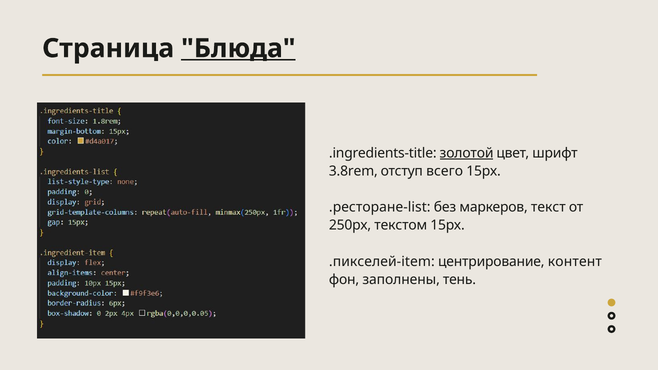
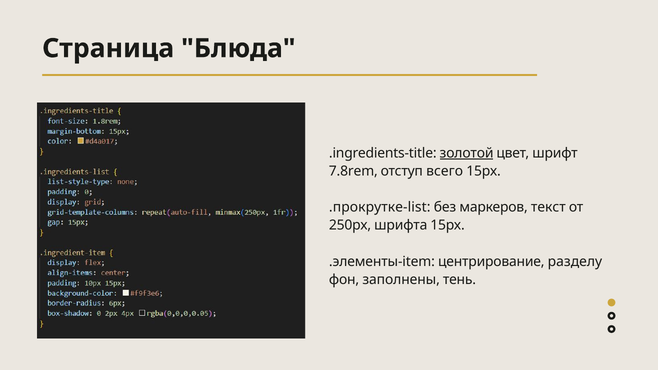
Блюда underline: present -> none
3.8rem: 3.8rem -> 7.8rem
.ресторане-list: .ресторане-list -> .прокрутке-list
текстом: текстом -> шрифта
.пикселей-item: .пикселей-item -> .элементы-item
контент: контент -> разделу
